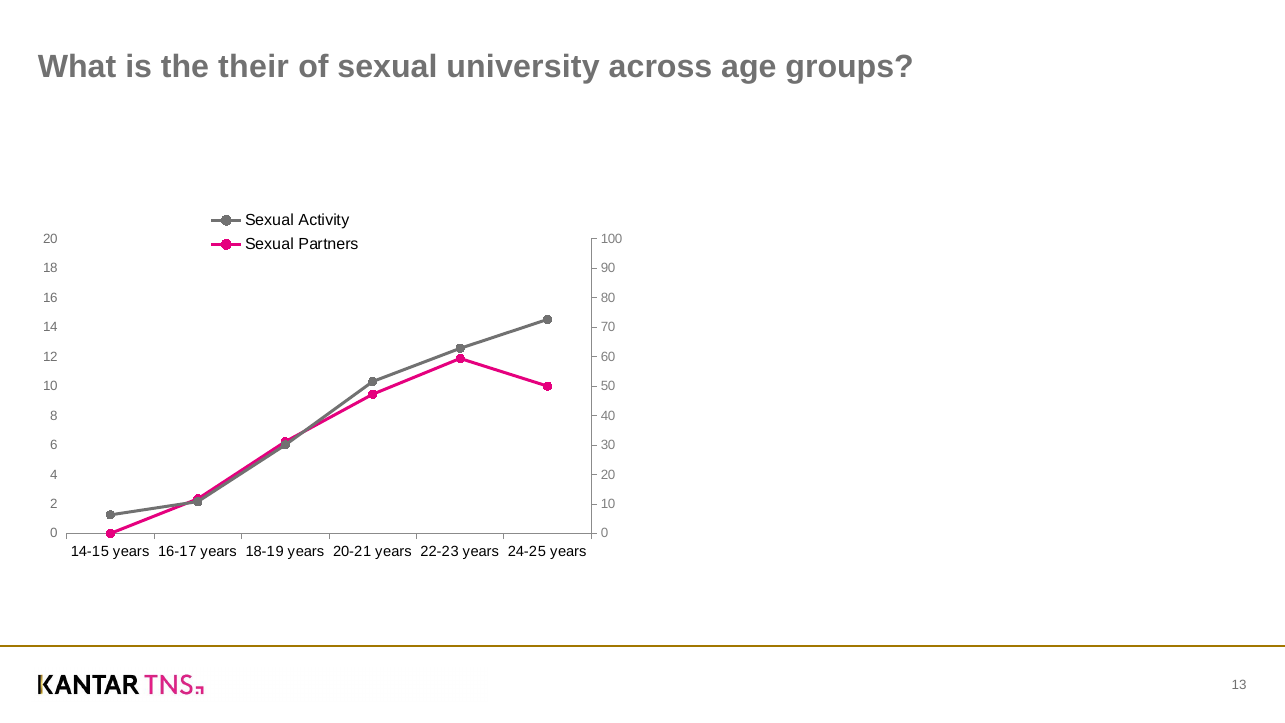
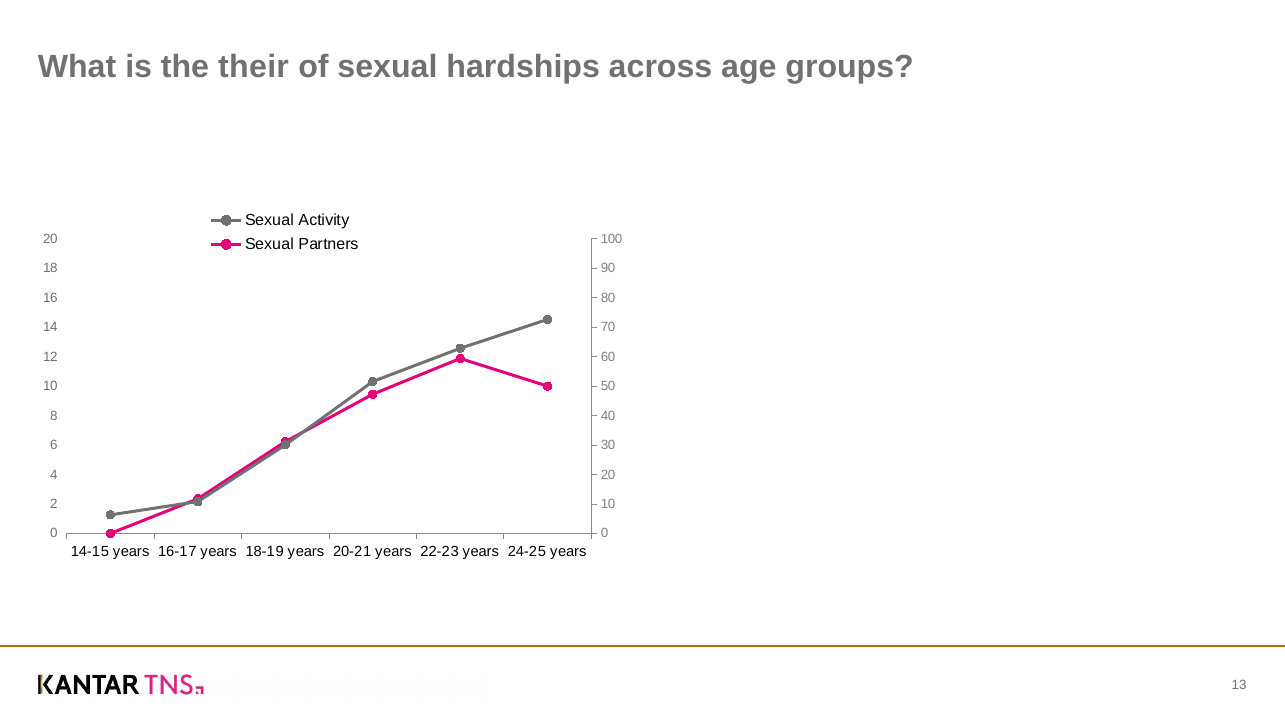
university: university -> hardships
